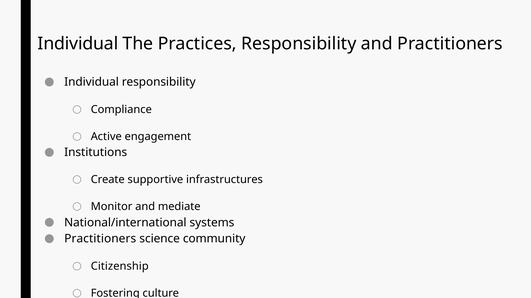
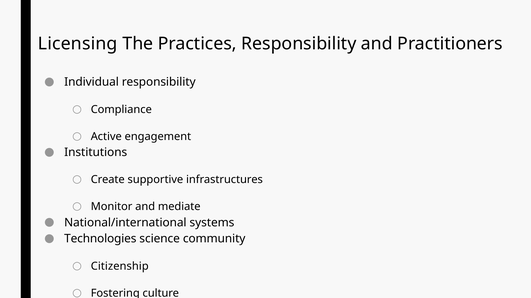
Individual at (78, 44): Individual -> Licensing
Practitioners at (100, 239): Practitioners -> Technologies
